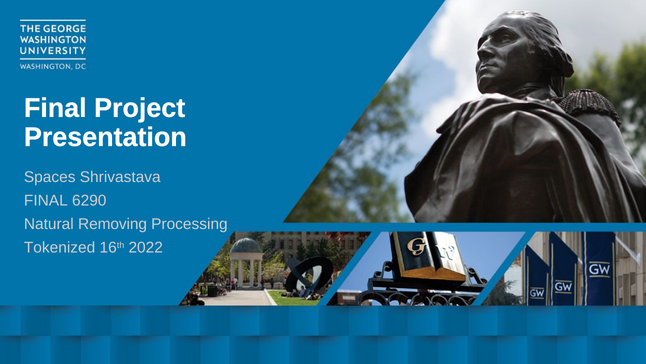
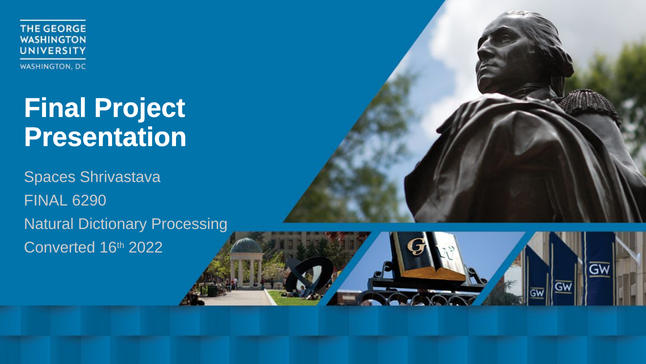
Removing: Removing -> Dictionary
Tokenized: Tokenized -> Converted
